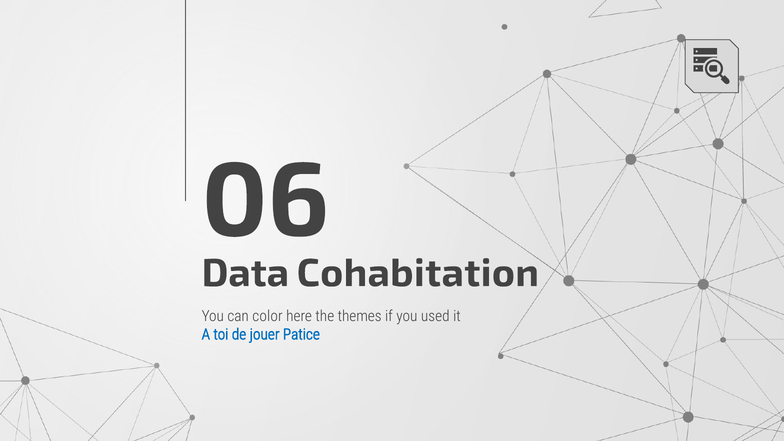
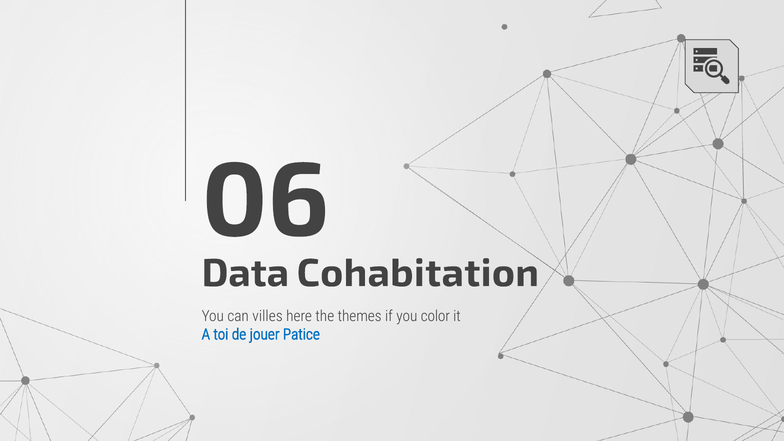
color: color -> villes
used: used -> color
